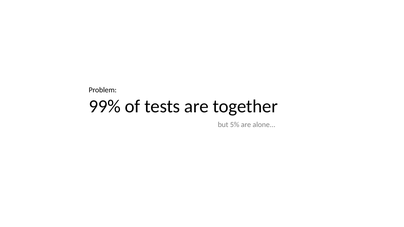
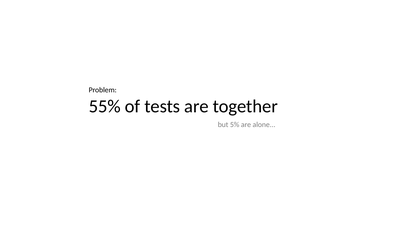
99%: 99% -> 55%
